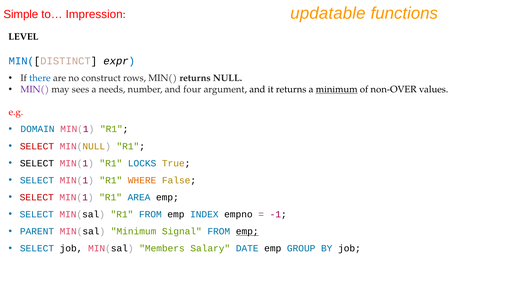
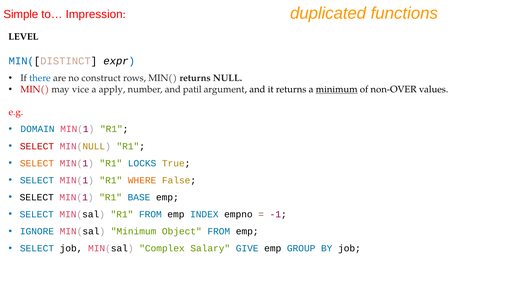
updatable: updatable -> duplicated
MIN( at (35, 89) colour: purple -> red
sees: sees -> vice
needs: needs -> apply
four: four -> patil
SELECT at (37, 163) colour: black -> orange
SELECT at (37, 197) colour: red -> black
AREA: AREA -> BASE
PARENT: PARENT -> IGNORE
Signal: Signal -> Object
emp at (247, 231) underline: present -> none
Members: Members -> Complex
DATE: DATE -> GIVE
